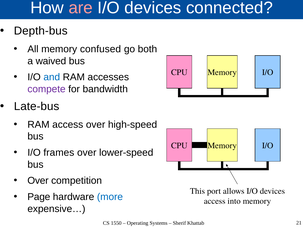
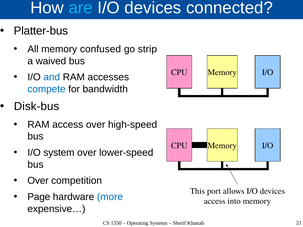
are colour: pink -> light blue
Depth-bus: Depth-bus -> Platter-bus
both: both -> strip
compete colour: purple -> blue
Late-bus: Late-bus -> Disk-bus
frames: frames -> system
